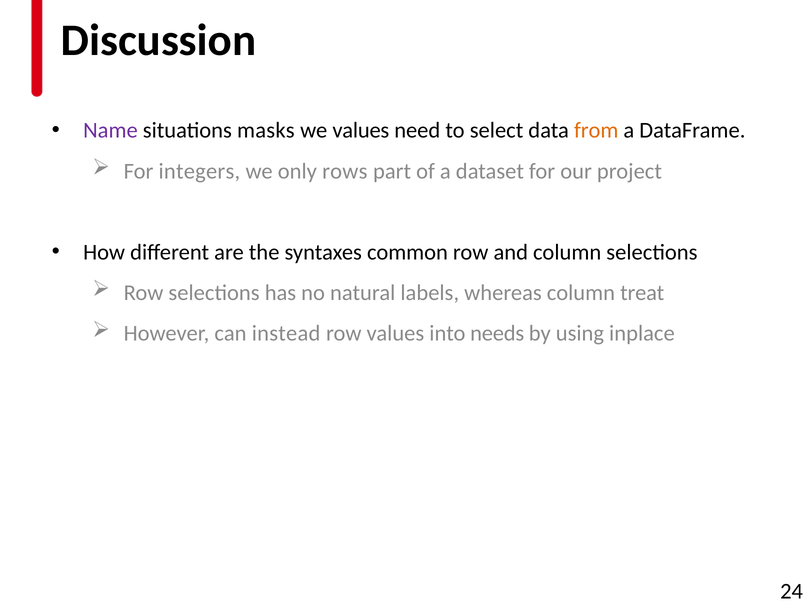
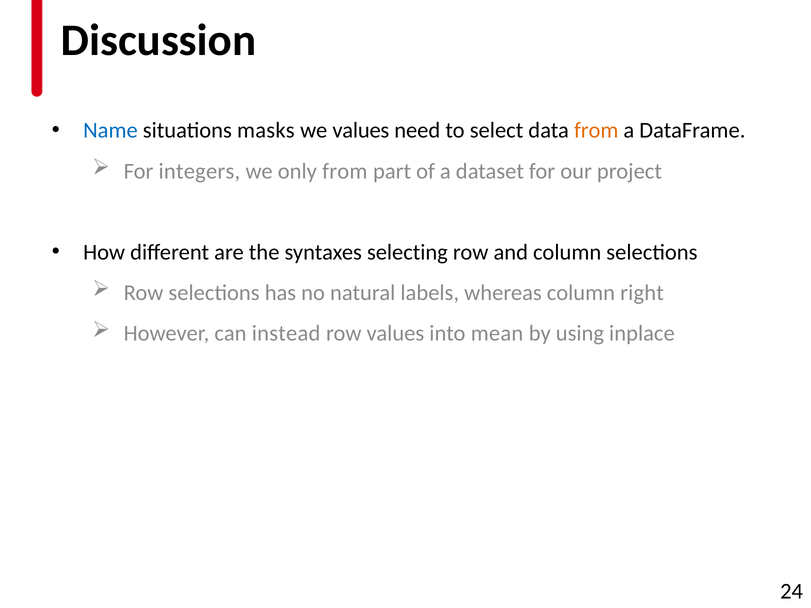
Name colour: purple -> blue
only rows: rows -> from
common: common -> selecting
treat: treat -> right
needs: needs -> mean
